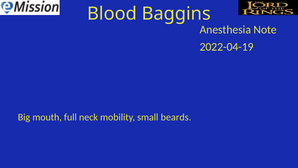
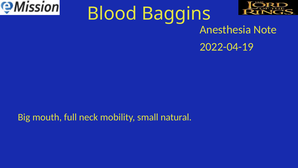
beards: beards -> natural
